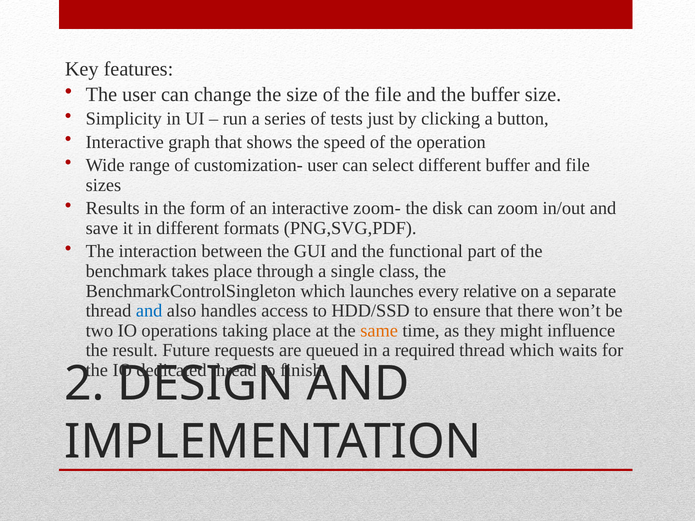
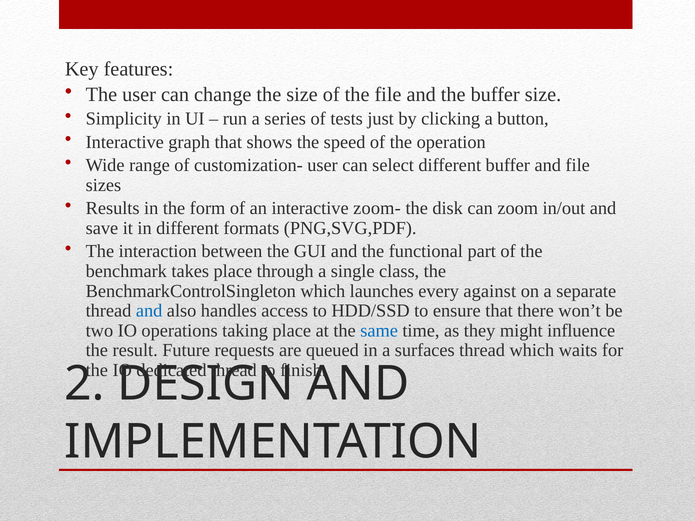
relative: relative -> against
same colour: orange -> blue
required: required -> surfaces
